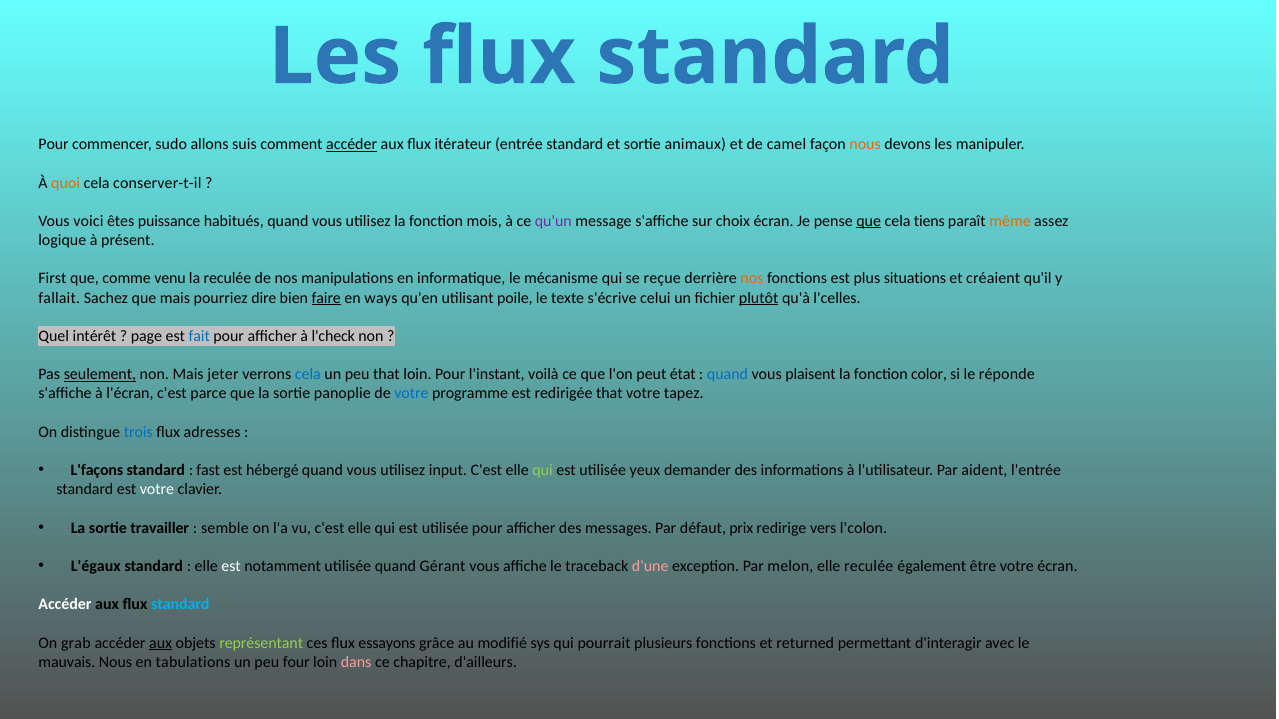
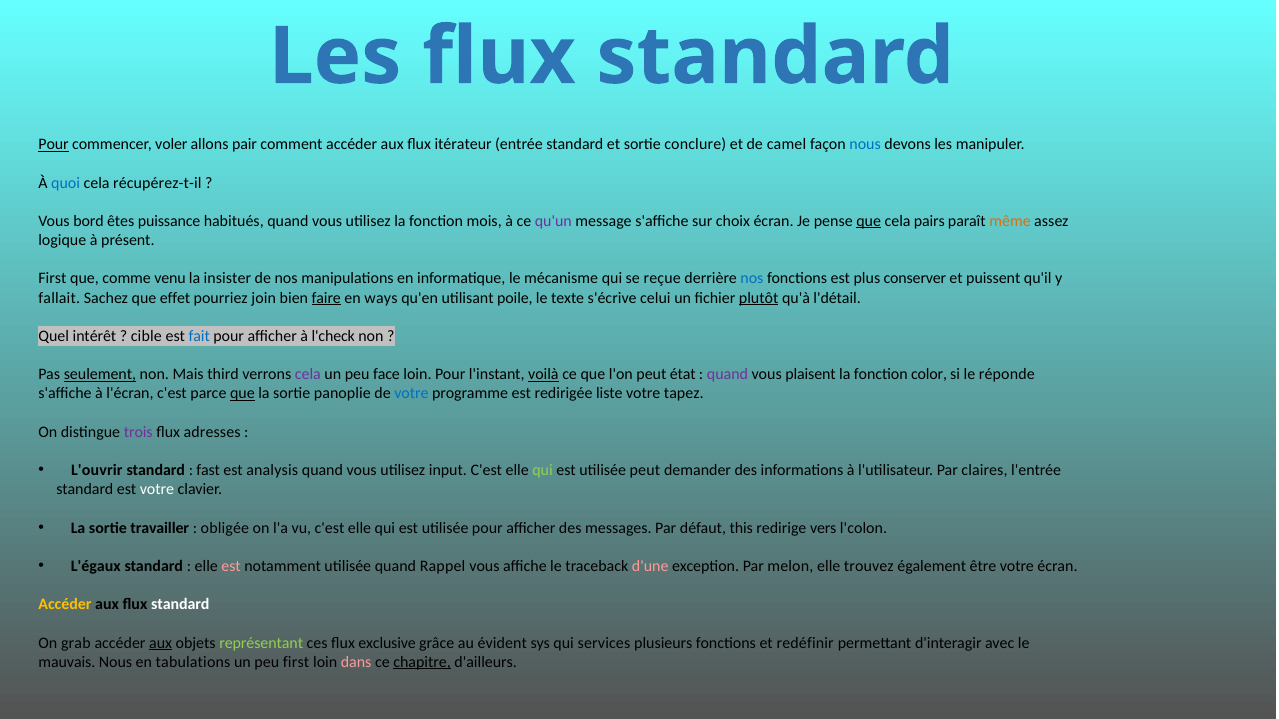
Pour at (54, 145) underline: none -> present
sudo: sudo -> voler
suis: suis -> pair
accéder at (352, 145) underline: present -> none
animaux: animaux -> conclure
nous at (865, 145) colour: orange -> blue
quoi colour: orange -> blue
conserver-t-il: conserver-t-il -> récupérez-t-il
voici: voici -> bord
tiens: tiens -> pairs
la reculée: reculée -> insister
nos at (752, 279) colour: orange -> blue
situations: situations -> conserver
créaient: créaient -> puissent
que mais: mais -> effet
dire: dire -> join
l'celles: l'celles -> l'détail
page: page -> cible
jeter: jeter -> third
cela at (308, 375) colour: blue -> purple
peu that: that -> face
voilà underline: none -> present
quand at (728, 375) colour: blue -> purple
que at (242, 394) underline: none -> present
redirigée that: that -> liste
trois colour: blue -> purple
L'façons: L'façons -> L'ouvrir
hébergé: hébergé -> analysis
utilisée yeux: yeux -> peut
aident: aident -> claires
semble: semble -> obligée
prix: prix -> this
est at (231, 567) colour: white -> pink
Gérant: Gérant -> Rappel
elle reculée: reculée -> trouvez
Accéder at (65, 605) colour: white -> yellow
standard at (180, 605) colour: light blue -> white
essayons: essayons -> exclusive
modifié: modifié -> évident
pourrait: pourrait -> services
returned: returned -> redéfinir
peu four: four -> first
chapitre underline: none -> present
